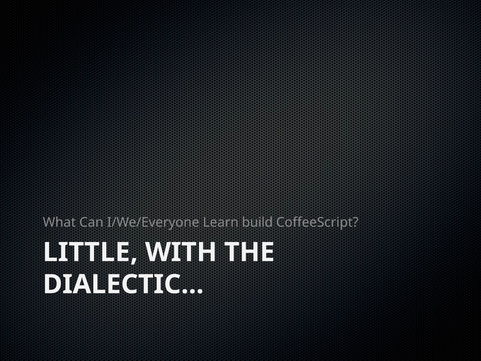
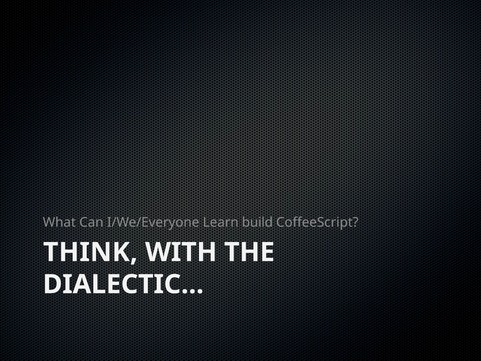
LITTLE: LITTLE -> THINK
